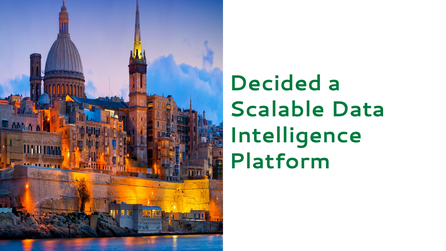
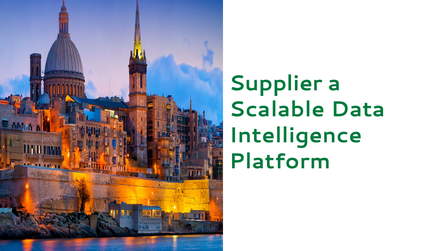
Decided: Decided -> Supplier
